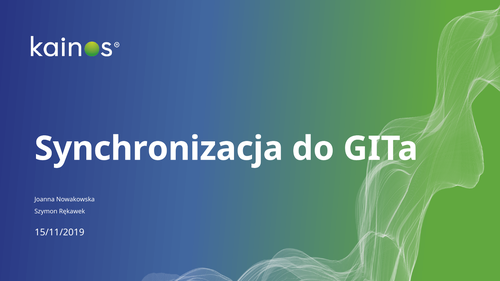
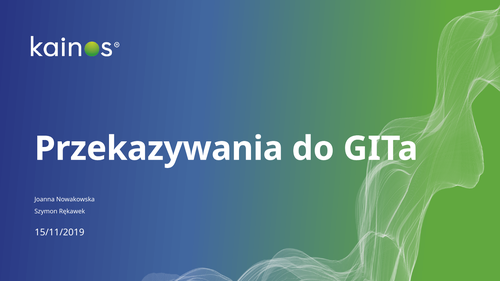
Synchronizacja: Synchronizacja -> Przekazywania
